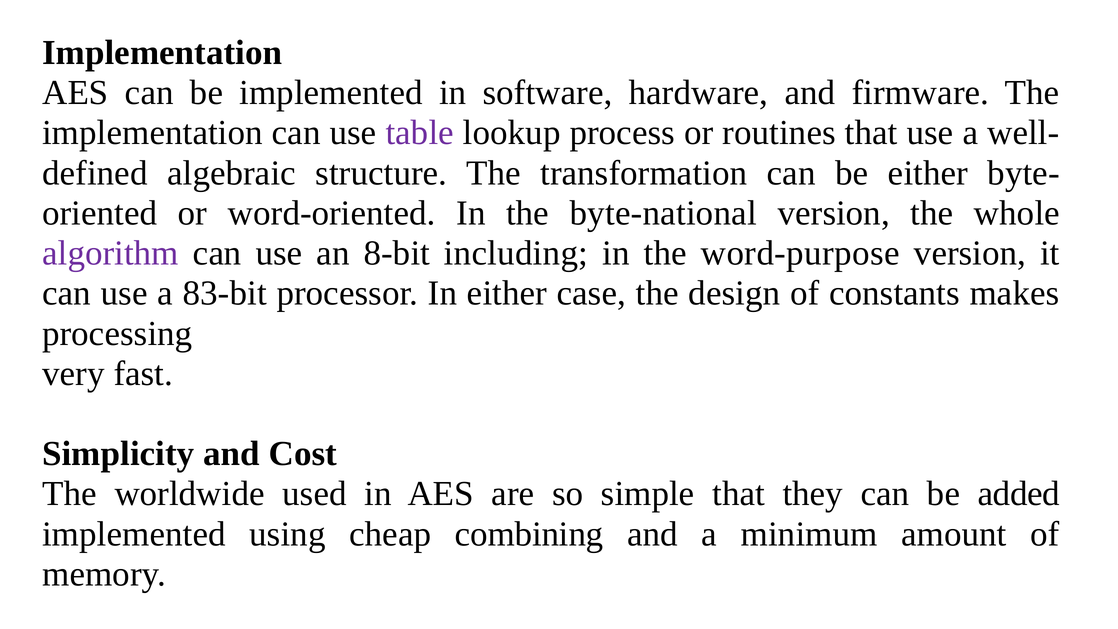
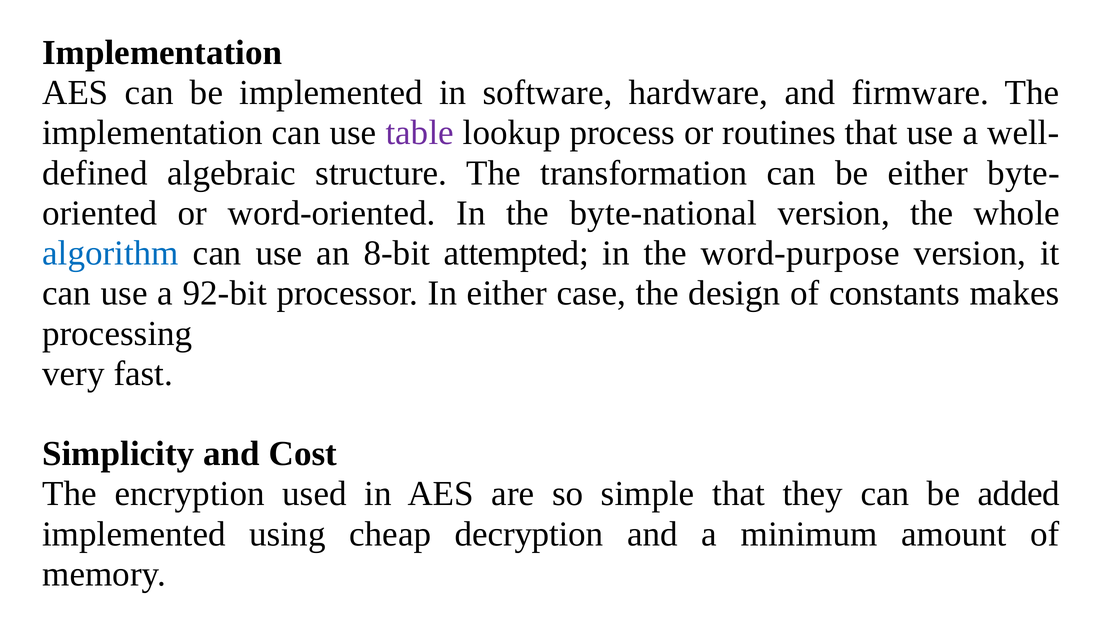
algorithm colour: purple -> blue
including: including -> attempted
83-bit: 83-bit -> 92-bit
worldwide: worldwide -> encryption
combining: combining -> decryption
